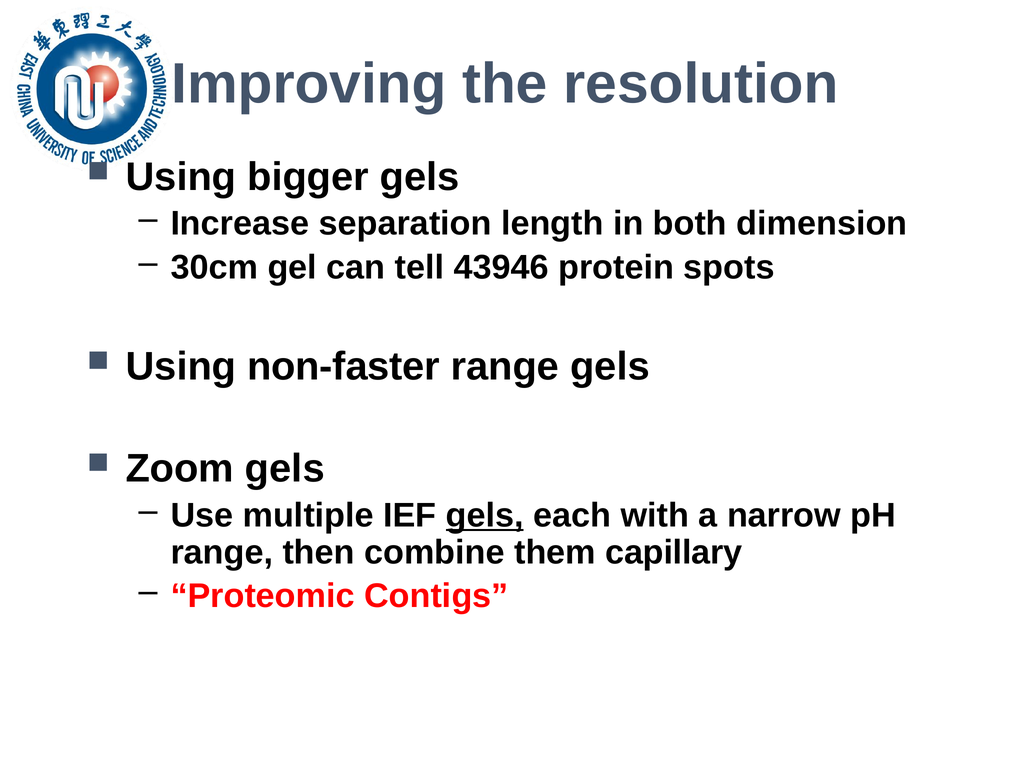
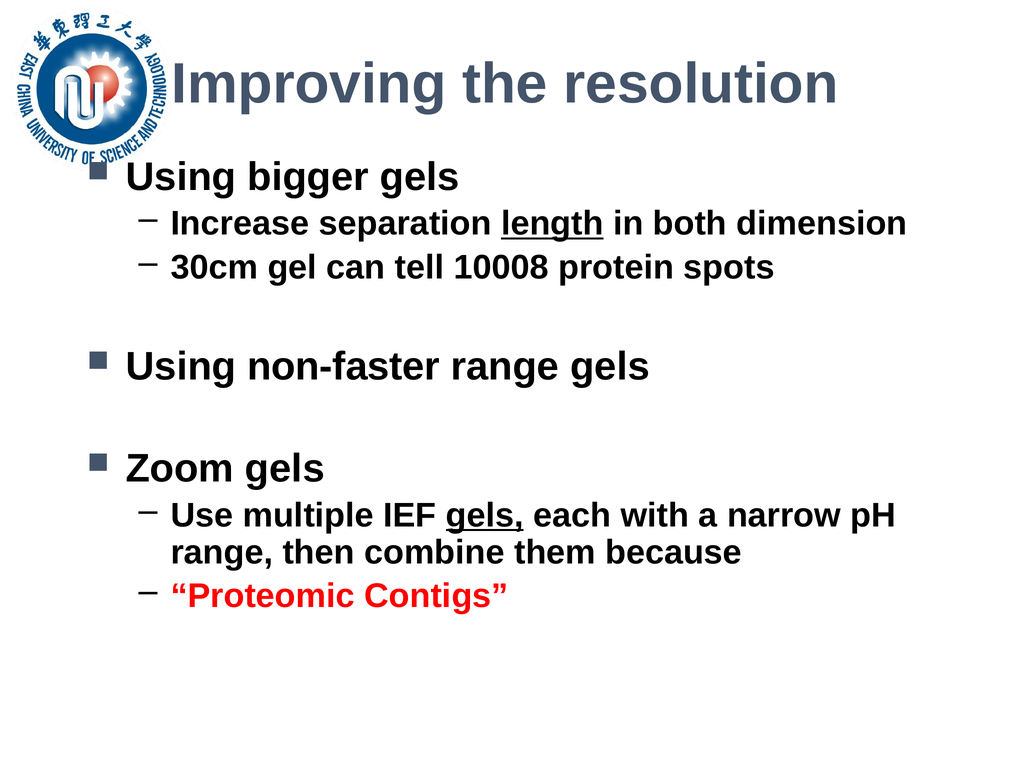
length underline: none -> present
43946: 43946 -> 10008
capillary: capillary -> because
